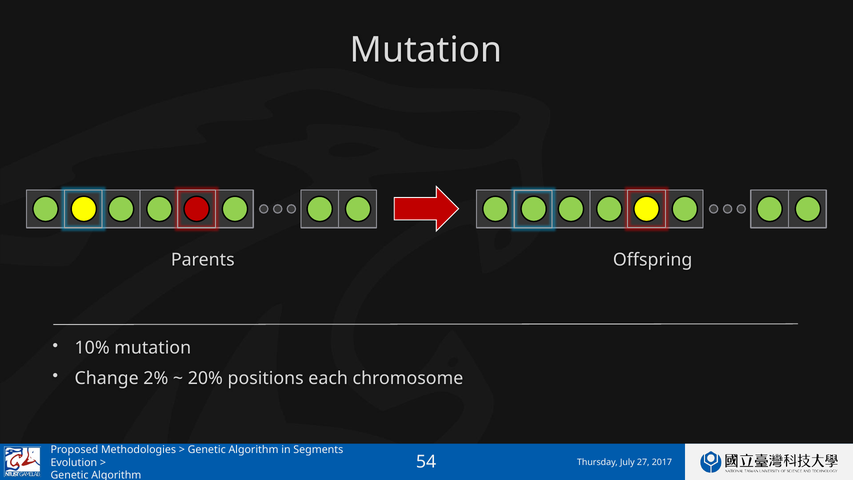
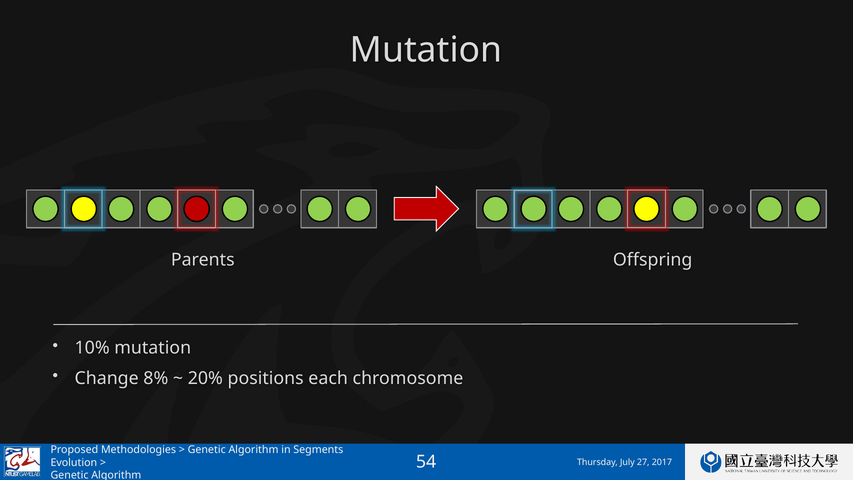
2%: 2% -> 8%
